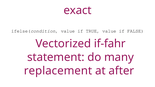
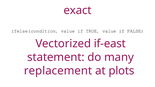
if-fahr: if-fahr -> if-east
after: after -> plots
